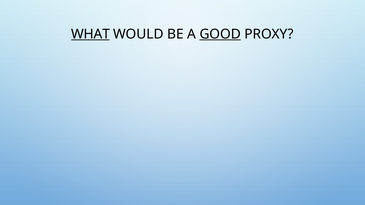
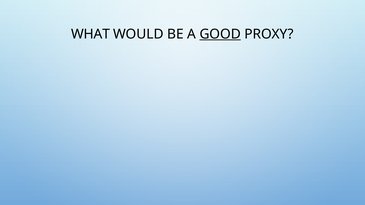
WHAT underline: present -> none
